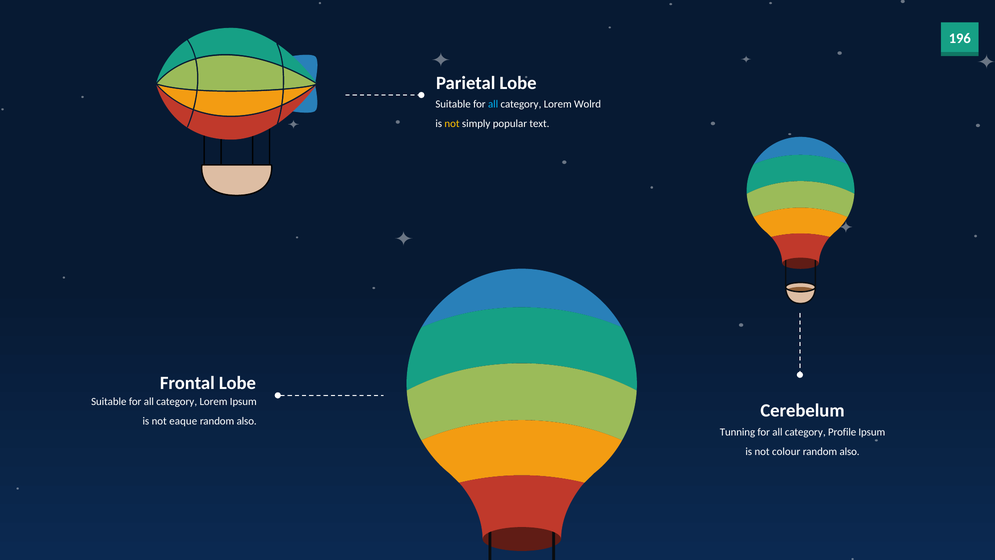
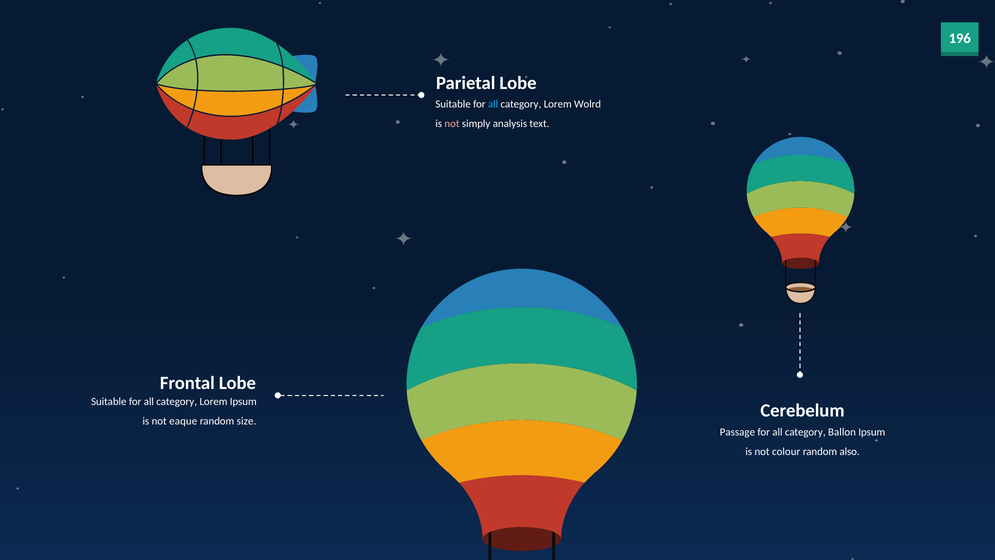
not at (452, 123) colour: yellow -> pink
popular: popular -> analysis
also at (247, 421): also -> size
Tunning: Tunning -> Passage
Profile: Profile -> Ballon
